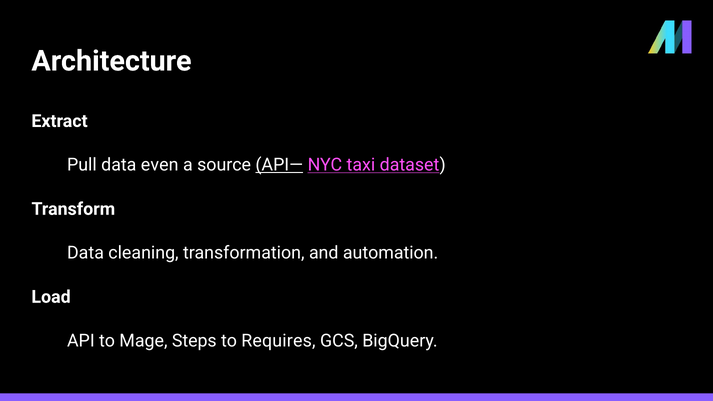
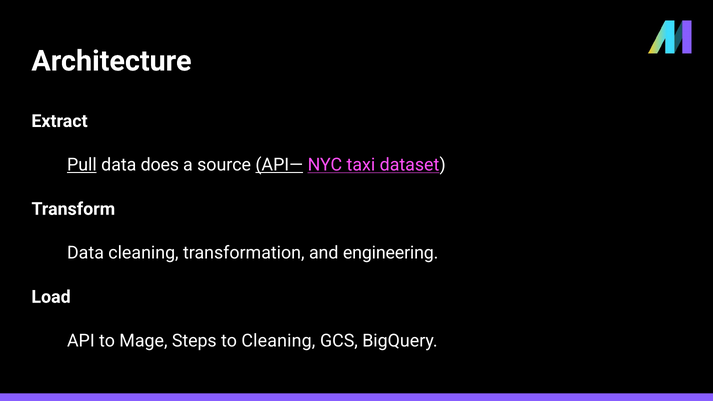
Pull underline: none -> present
even: even -> does
automation: automation -> engineering
to Requires: Requires -> Cleaning
